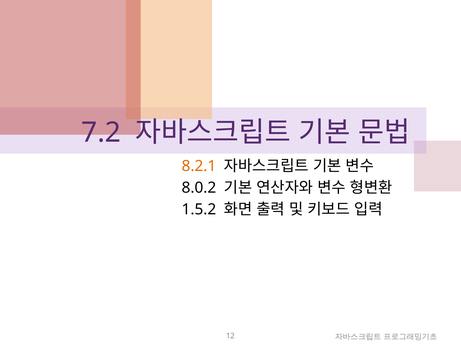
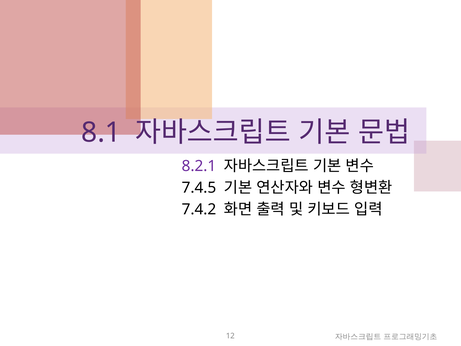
7.2: 7.2 -> 8.1
8.2.1 colour: orange -> purple
8.0.2: 8.0.2 -> 7.4.5
1.5.2: 1.5.2 -> 7.4.2
